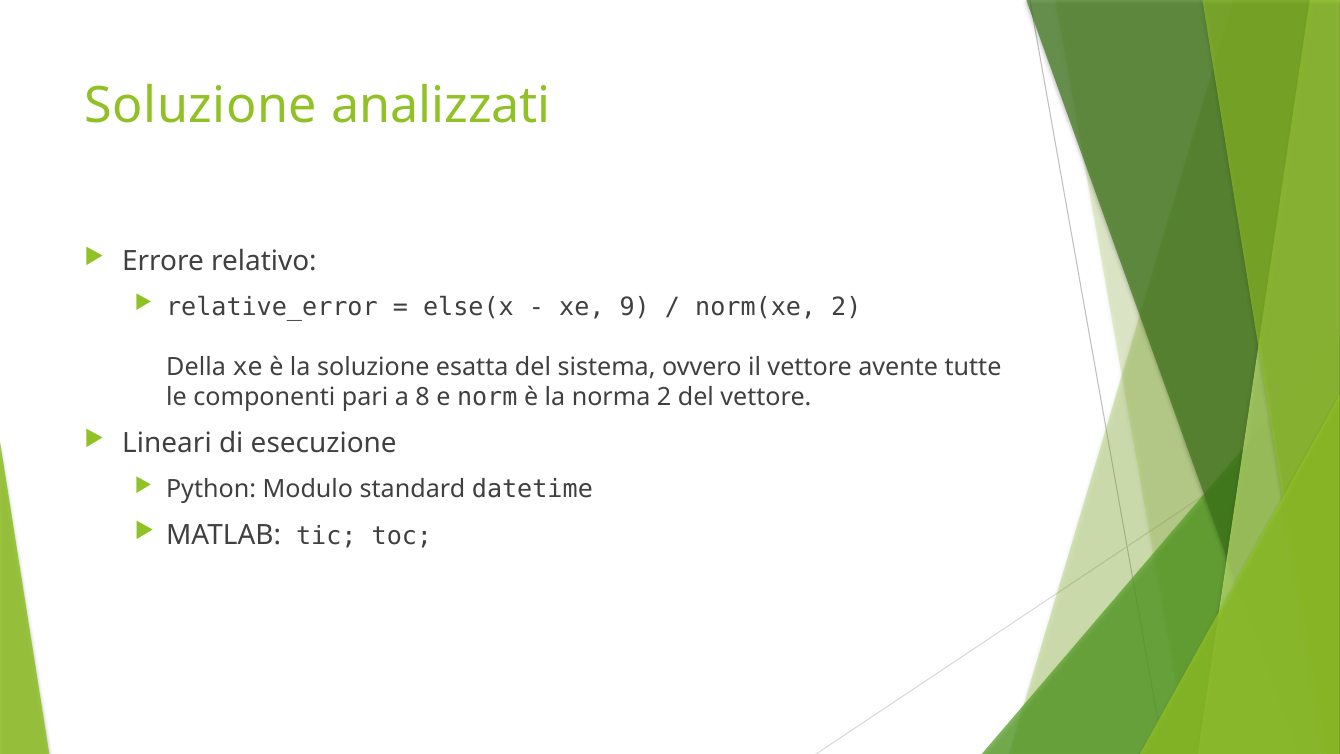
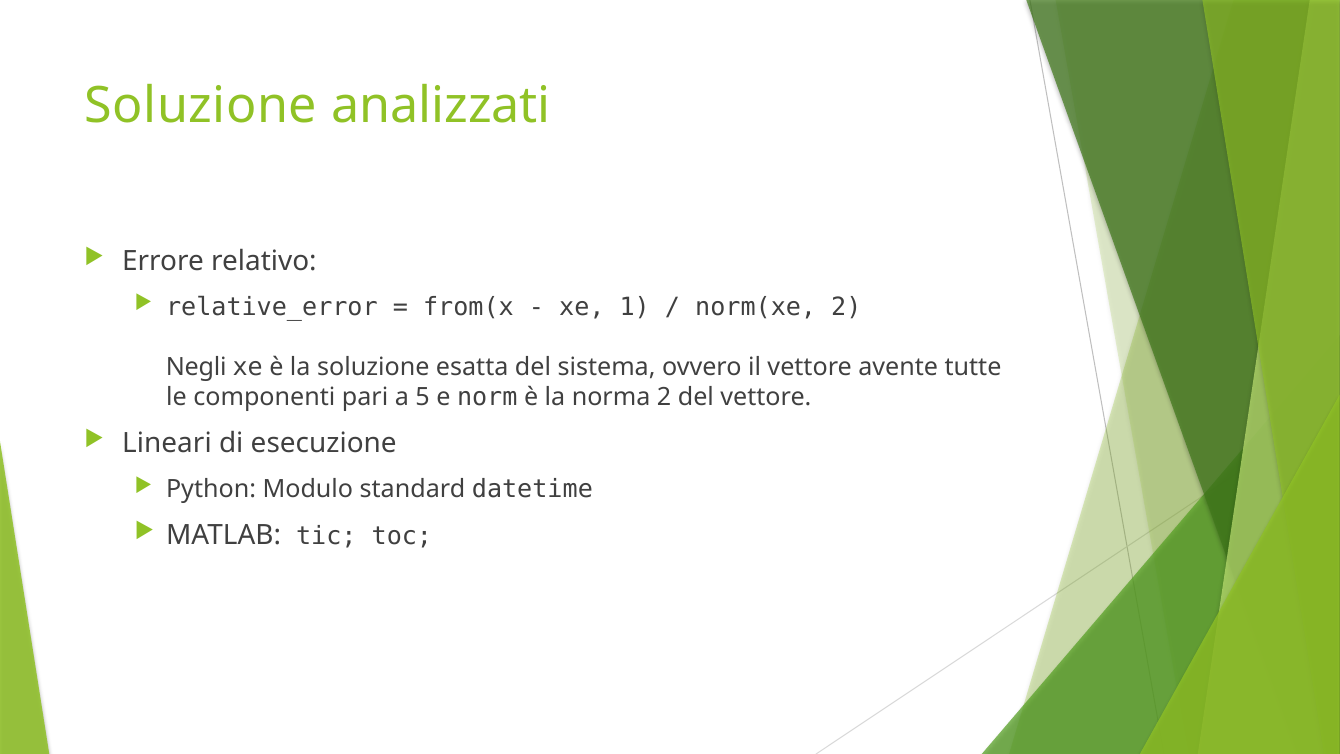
else(x: else(x -> from(x
9: 9 -> 1
Della: Della -> Negli
8: 8 -> 5
